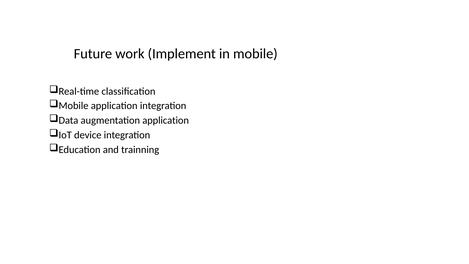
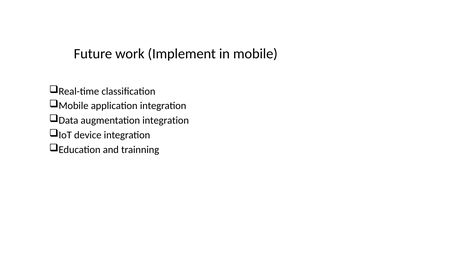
augmentation application: application -> integration
